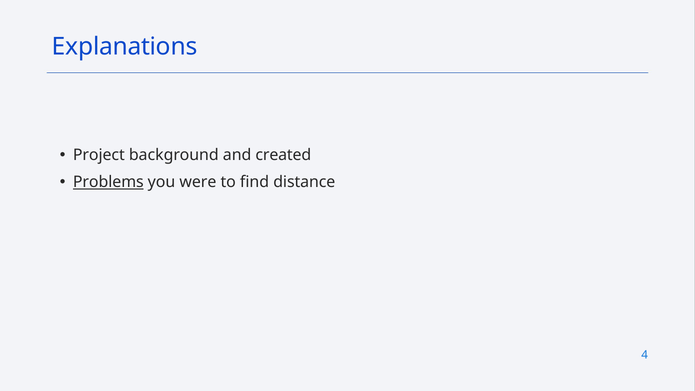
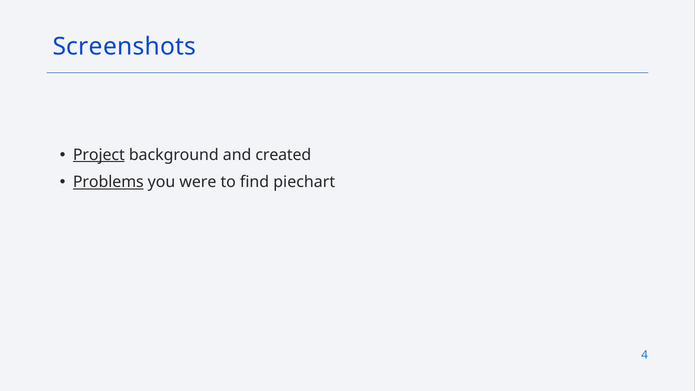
Explanations: Explanations -> Screenshots
Project underline: none -> present
distance: distance -> piechart
